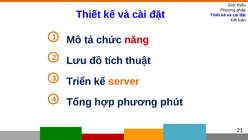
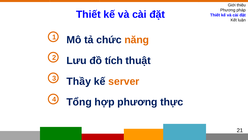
năng colour: red -> orange
Triển: Triển -> Thầy
phút: phút -> thực
